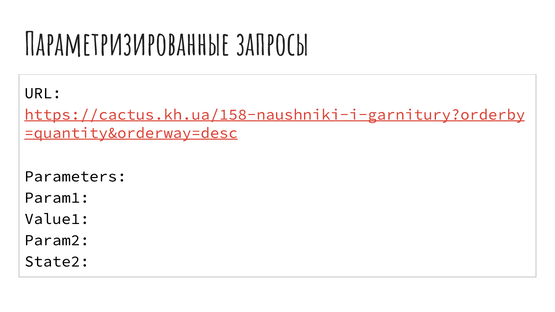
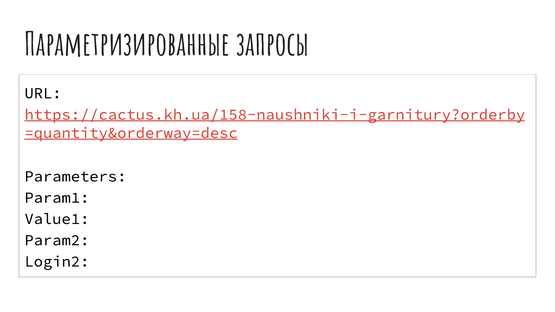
State2: State2 -> Login2
